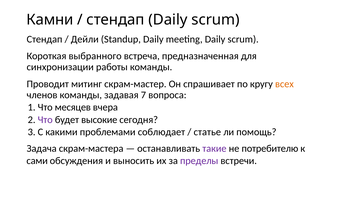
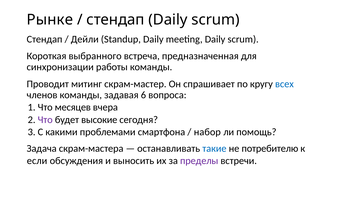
Камни: Камни -> Рынке
всех colour: orange -> blue
7: 7 -> 6
соблюдает: соблюдает -> смартфона
статье: статье -> набор
такие colour: purple -> blue
сами: сами -> если
